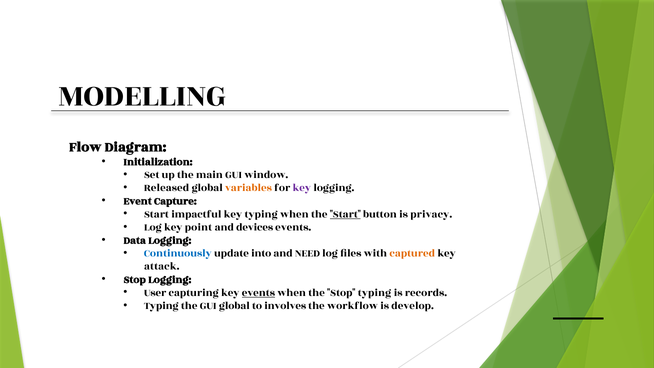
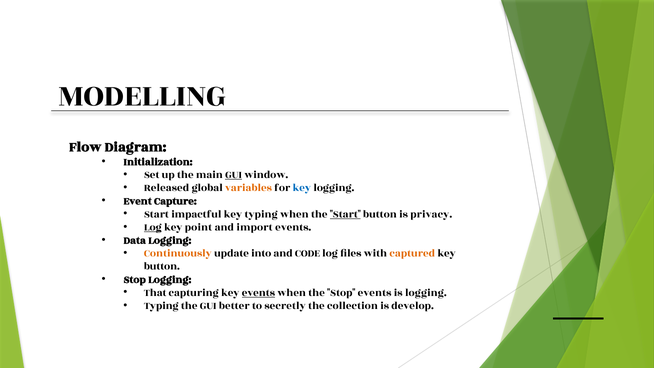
GUI at (234, 175) underline: none -> present
key at (302, 188) colour: purple -> blue
Log at (153, 227) underline: none -> present
devices: devices -> import
Continuously colour: blue -> orange
NEED: NEED -> CODE
attack at (162, 266): attack -> button
User: User -> That
Stop typing: typing -> events
is records: records -> logging
GUI global: global -> better
involves: involves -> secretly
workflow: workflow -> collection
